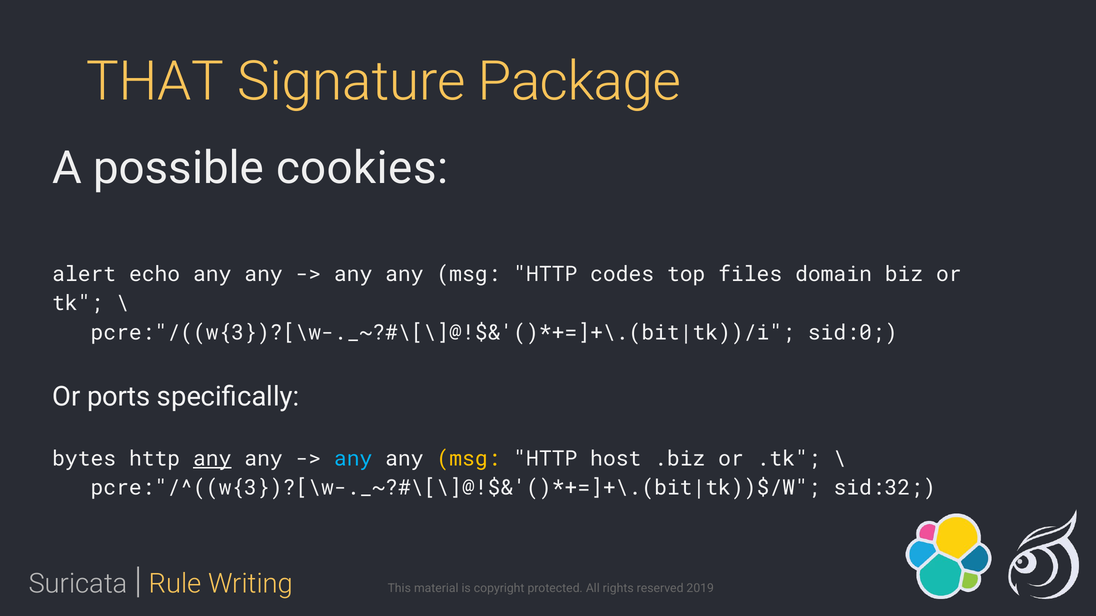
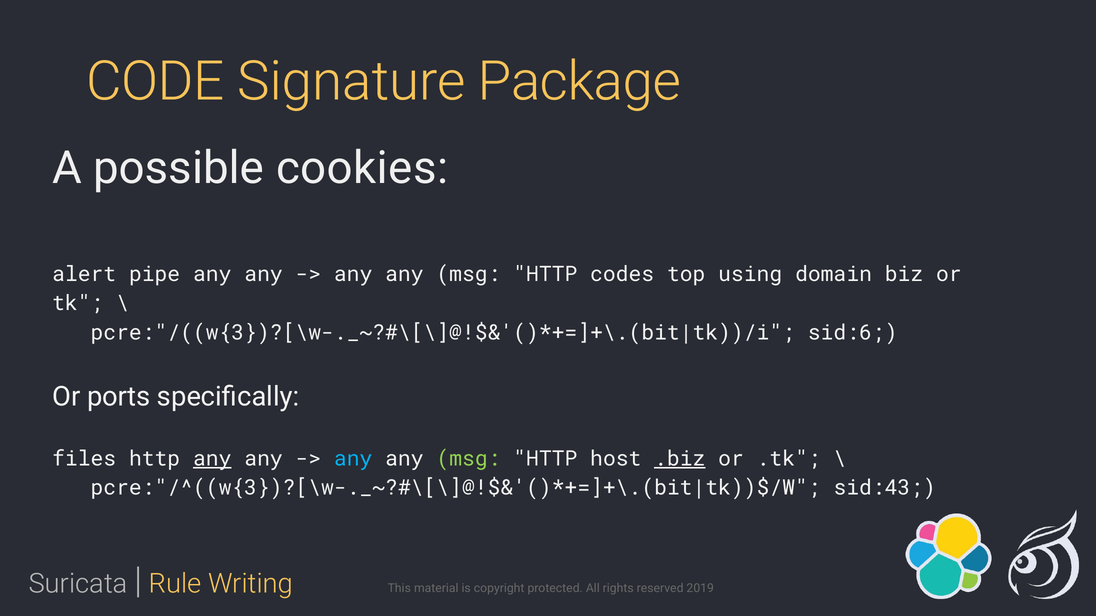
THAT: THAT -> CODE
echo: echo -> pipe
files: files -> using
sid:0: sid:0 -> sid:6
bytes: bytes -> files
msg at (468, 459) colour: yellow -> light green
.biz underline: none -> present
sid:32: sid:32 -> sid:43
